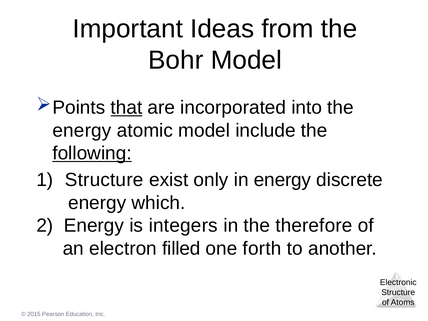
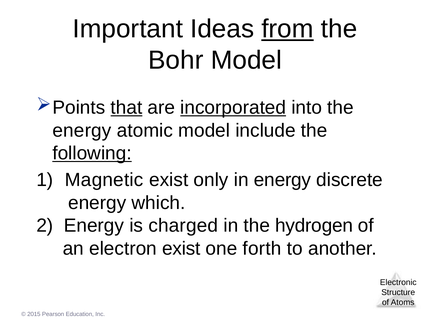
from underline: none -> present
incorporated underline: none -> present
Structure at (104, 180): Structure -> Magnetic
integers: integers -> charged
therefore: therefore -> hydrogen
electron filled: filled -> exist
